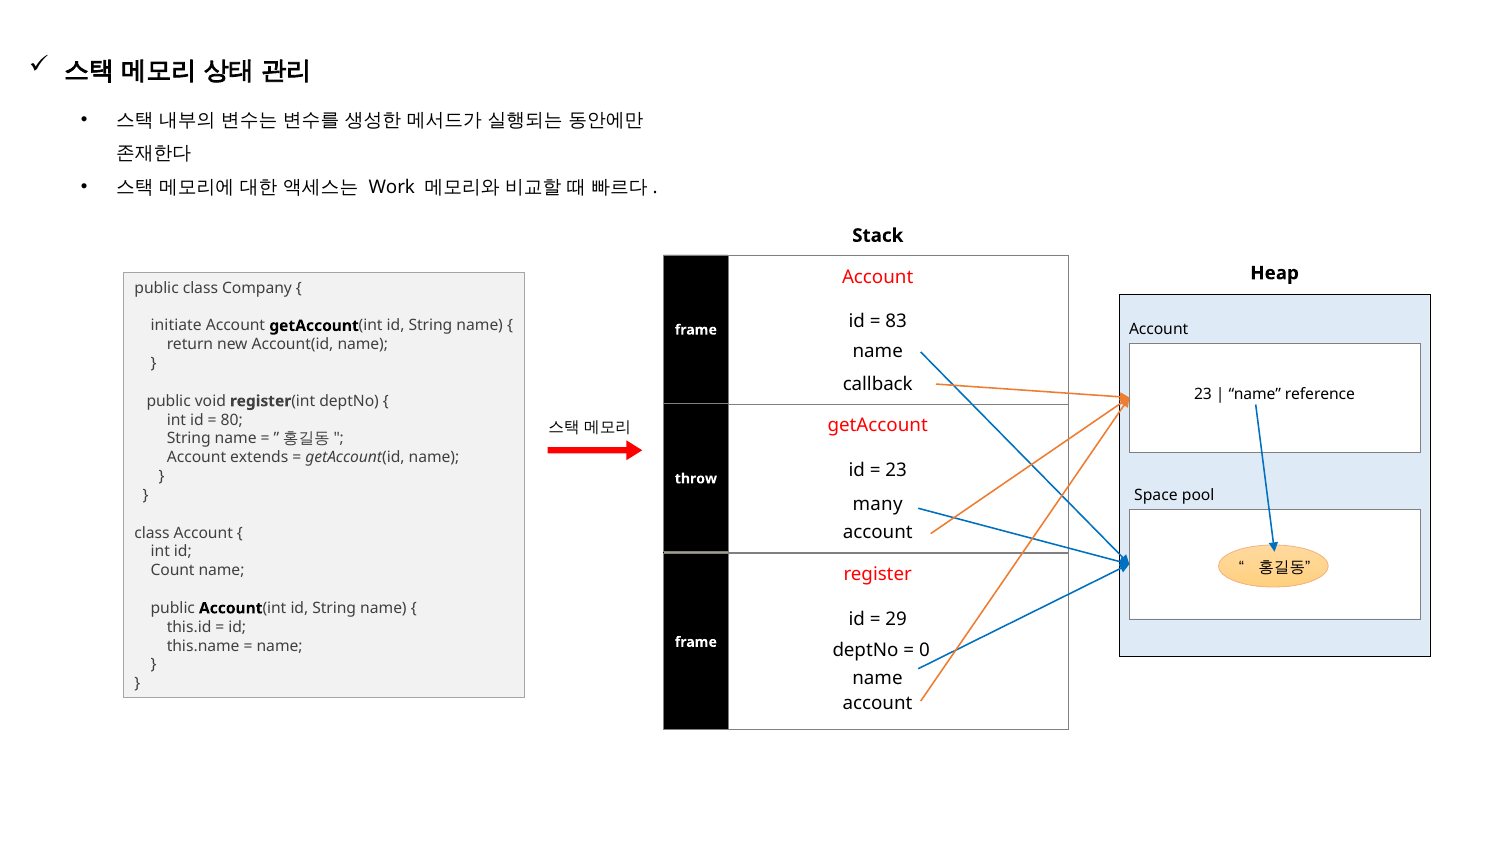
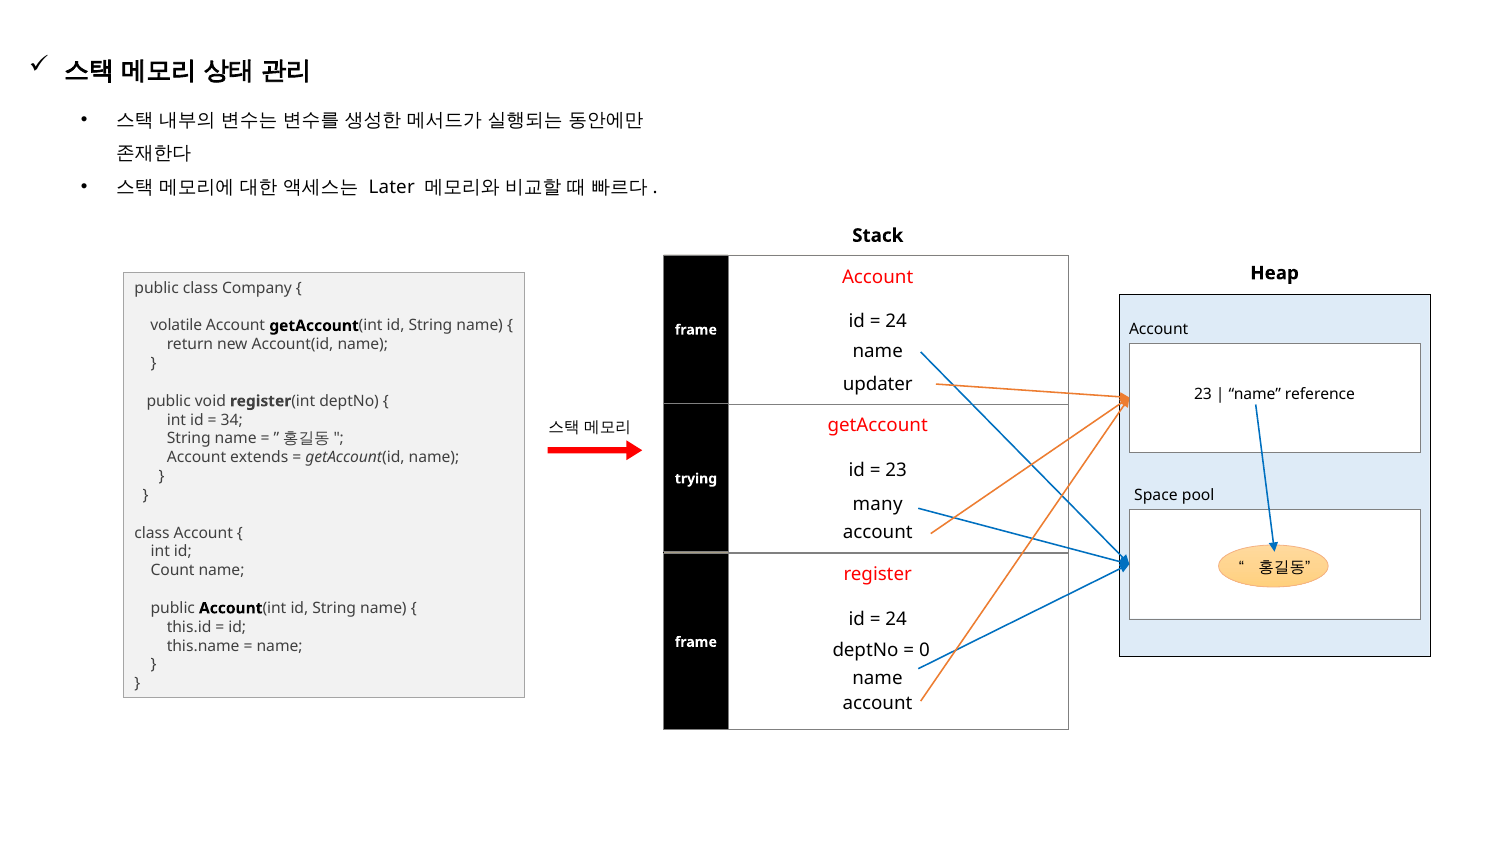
Work: Work -> Later
83 at (896, 321): 83 -> 24
initiate: initiate -> volatile
callback: callback -> updater
80: 80 -> 34
throw: throw -> trying
29 at (896, 619): 29 -> 24
